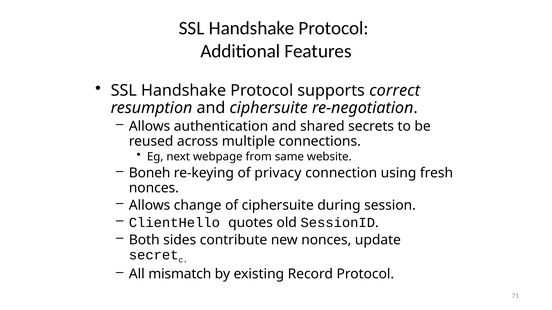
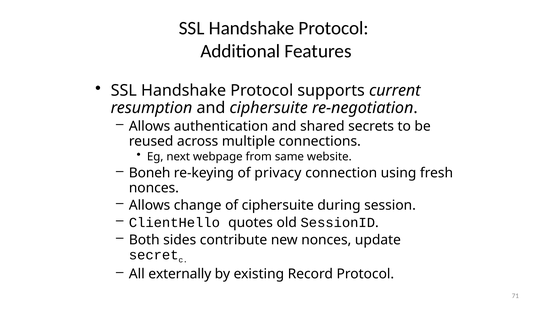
correct: correct -> current
mismatch: mismatch -> externally
